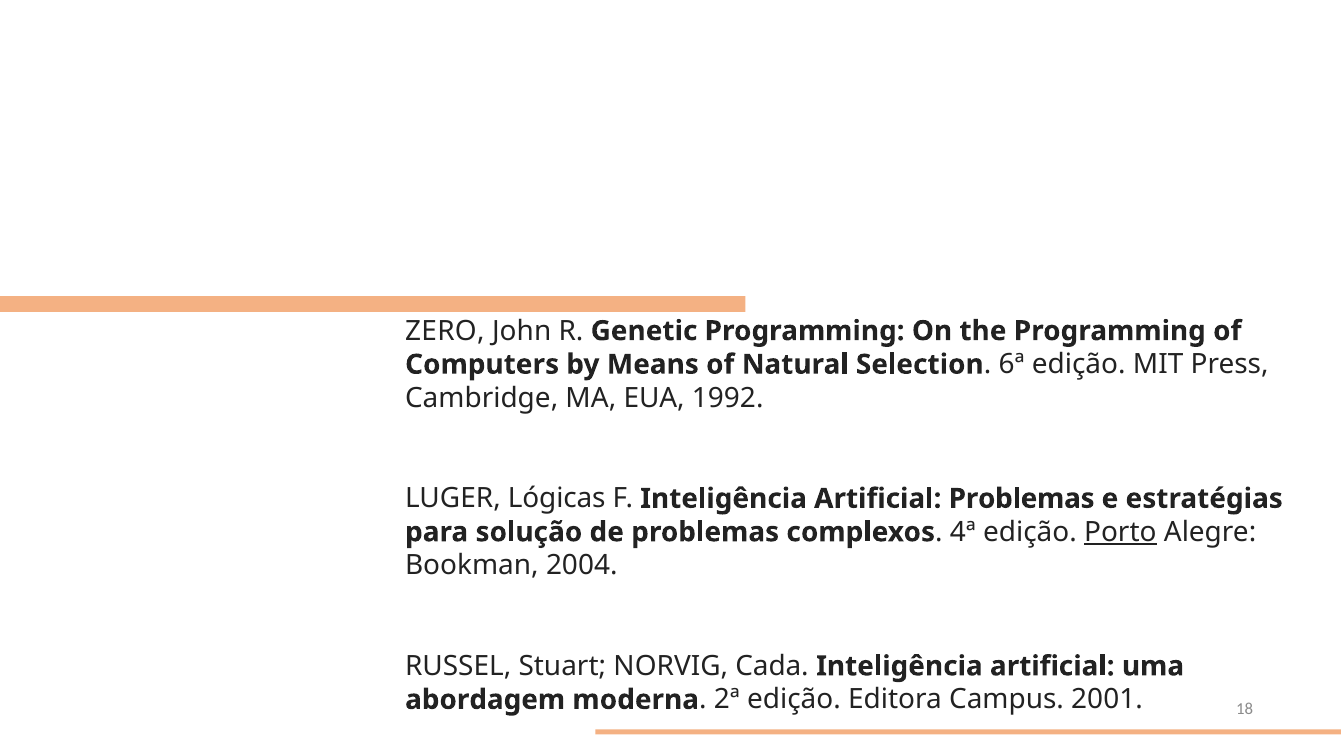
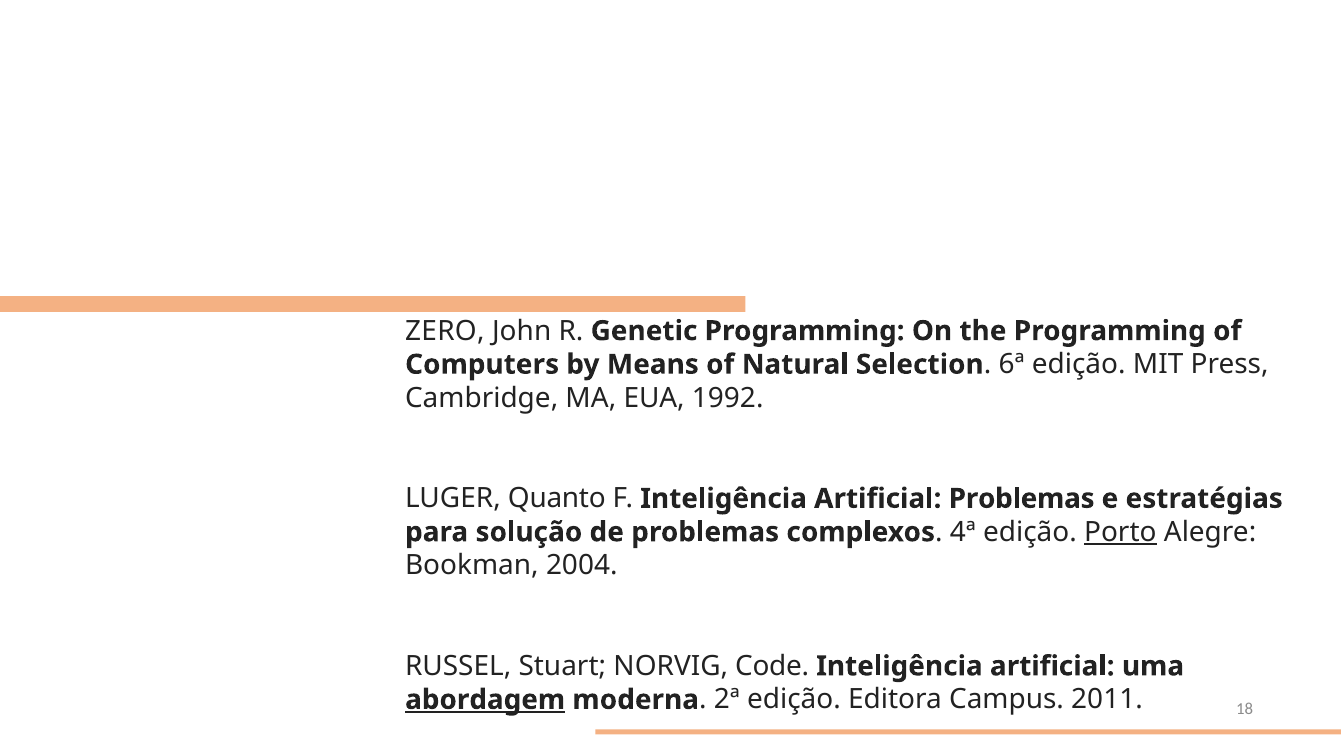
Lógicas: Lógicas -> Quanto
Cada: Cada -> Code
abordagem underline: none -> present
2001: 2001 -> 2011
